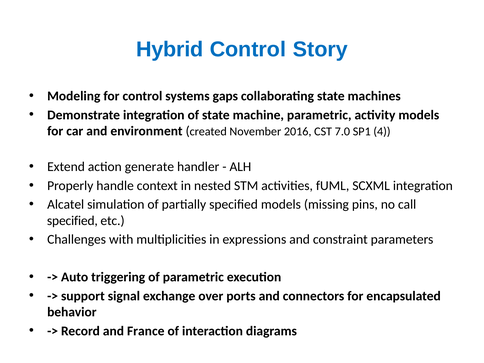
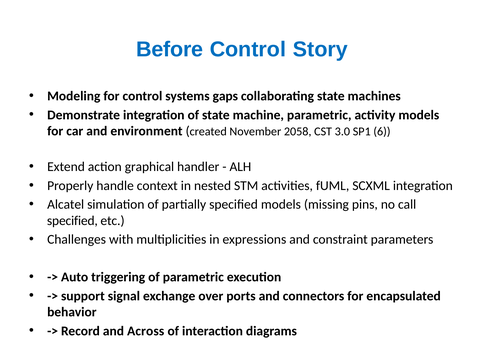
Hybrid: Hybrid -> Before
2016: 2016 -> 2058
7.0: 7.0 -> 3.0
4: 4 -> 6
generate: generate -> graphical
France: France -> Across
